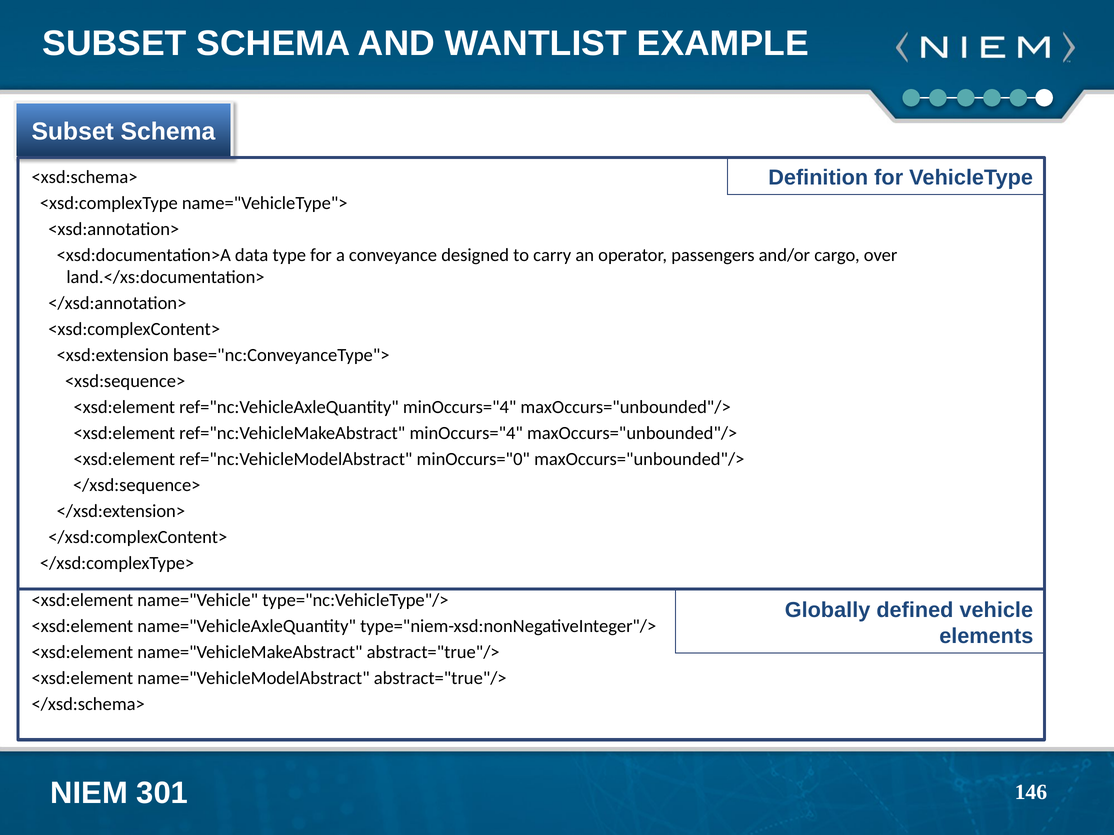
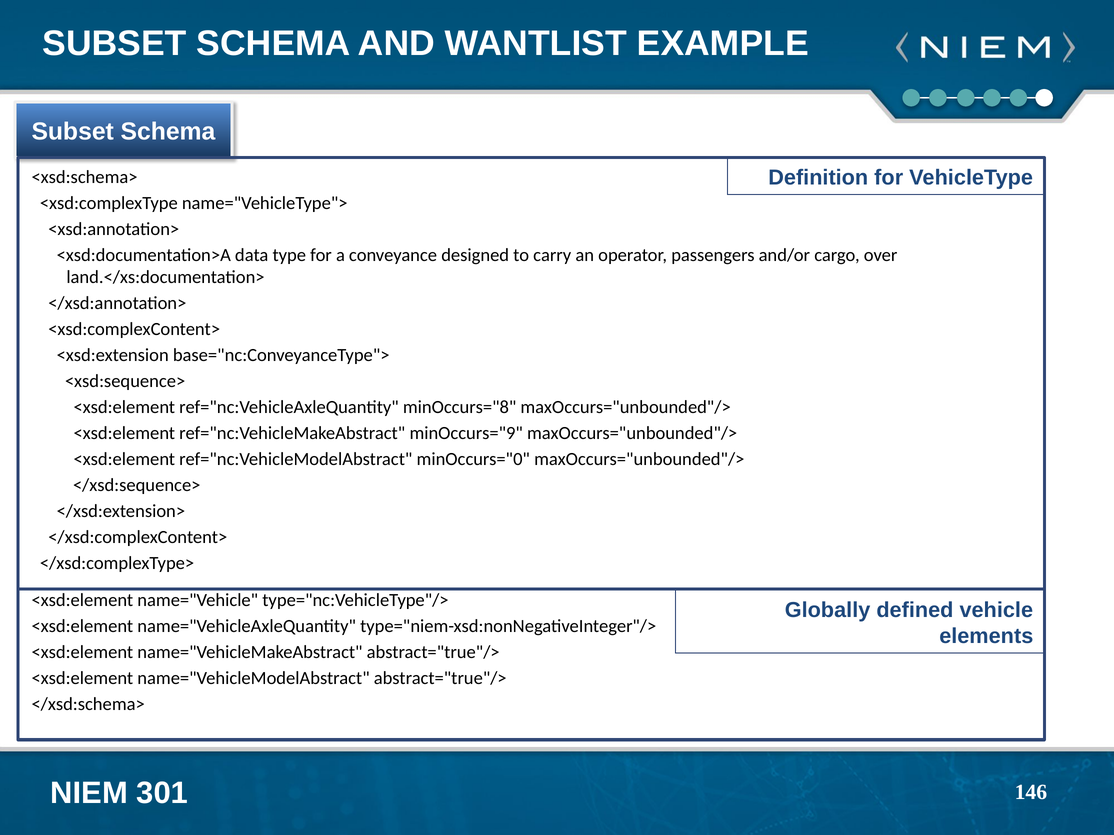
ref="nc:VehicleAxleQuantity minOccurs="4: minOccurs="4 -> minOccurs="8
ref="nc:VehicleMakeAbstract minOccurs="4: minOccurs="4 -> minOccurs="9
